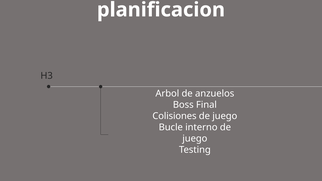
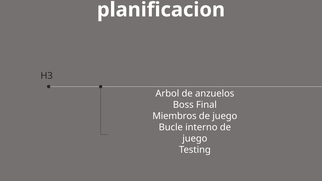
Colisiones: Colisiones -> Miembros
